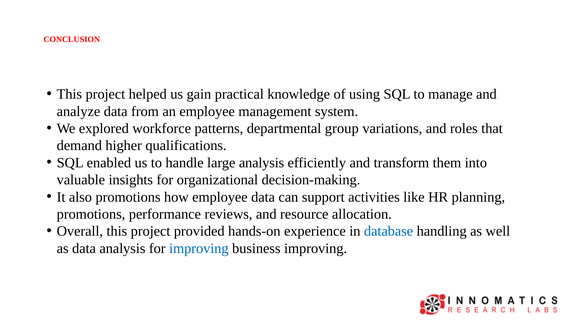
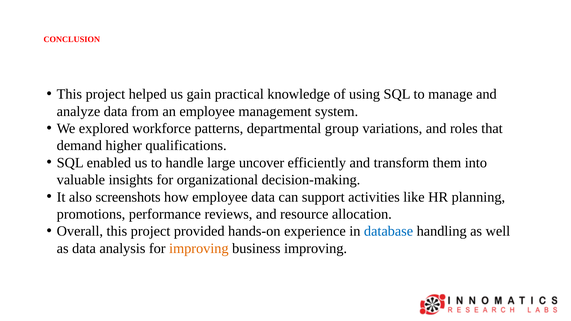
large analysis: analysis -> uncover
also promotions: promotions -> screenshots
improving at (199, 248) colour: blue -> orange
